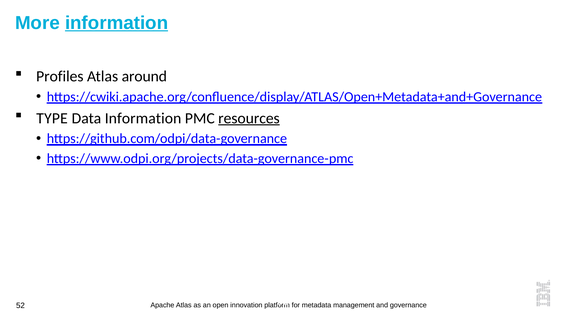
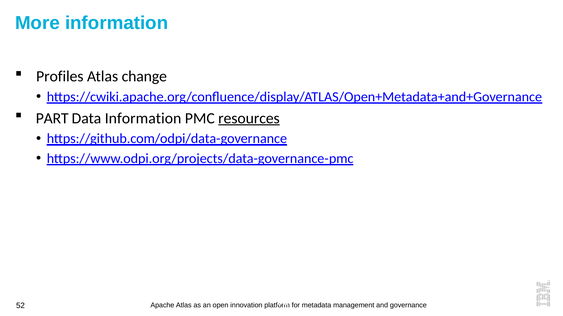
information at (117, 23) underline: present -> none
around: around -> change
TYPE: TYPE -> PART
